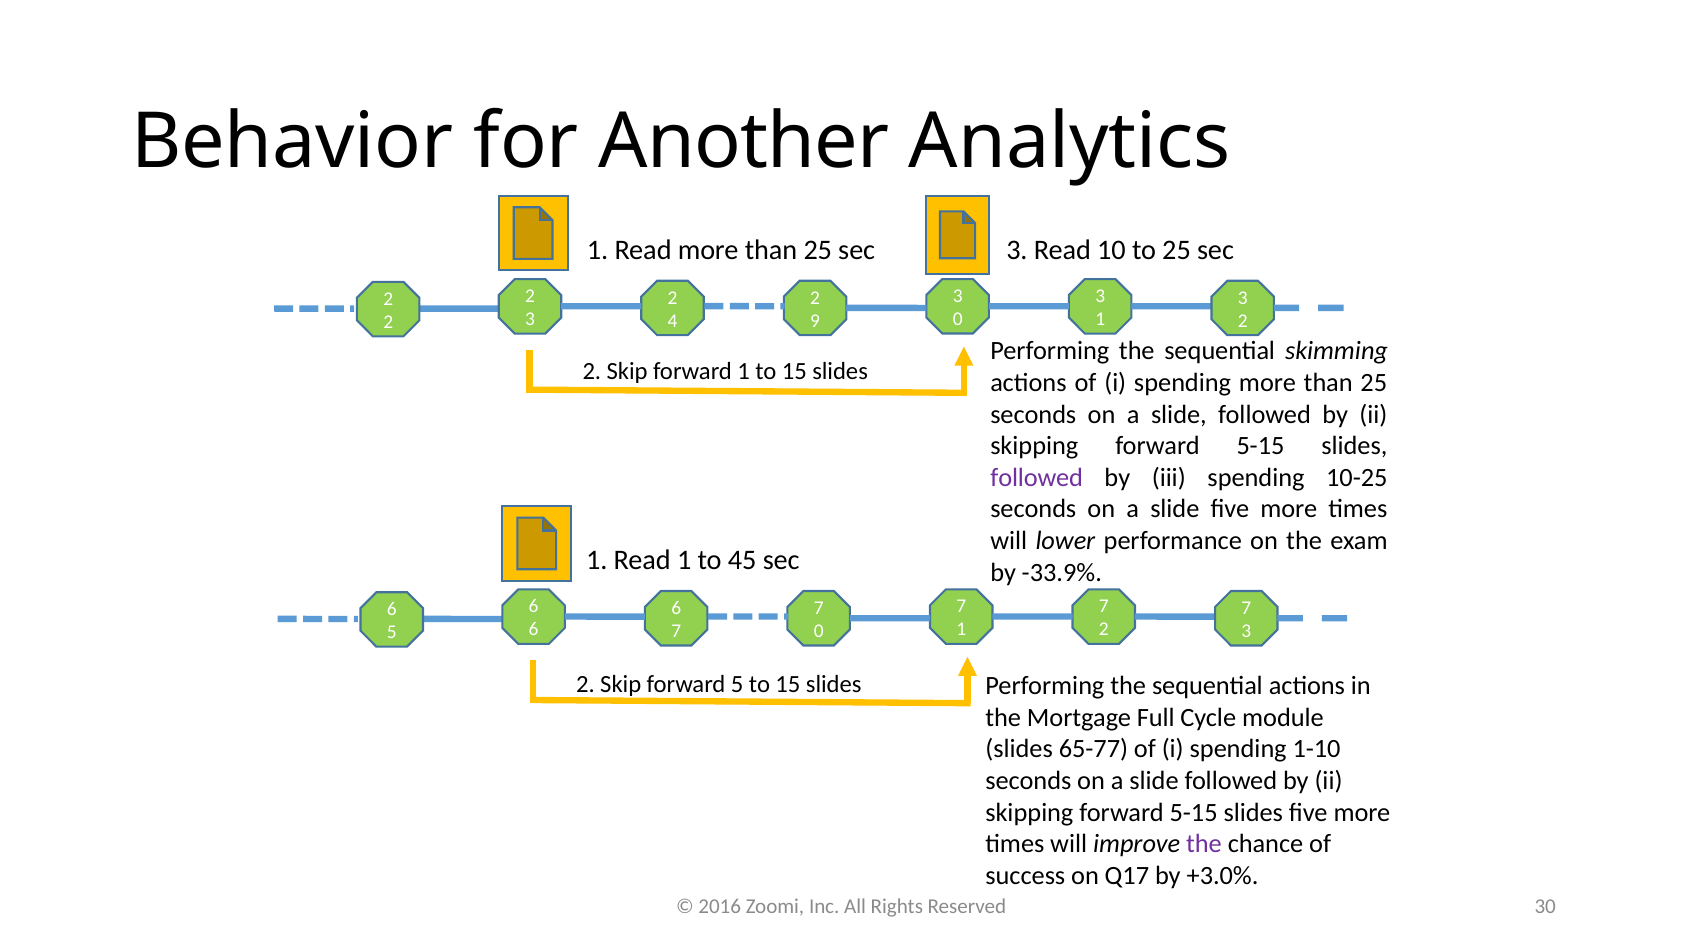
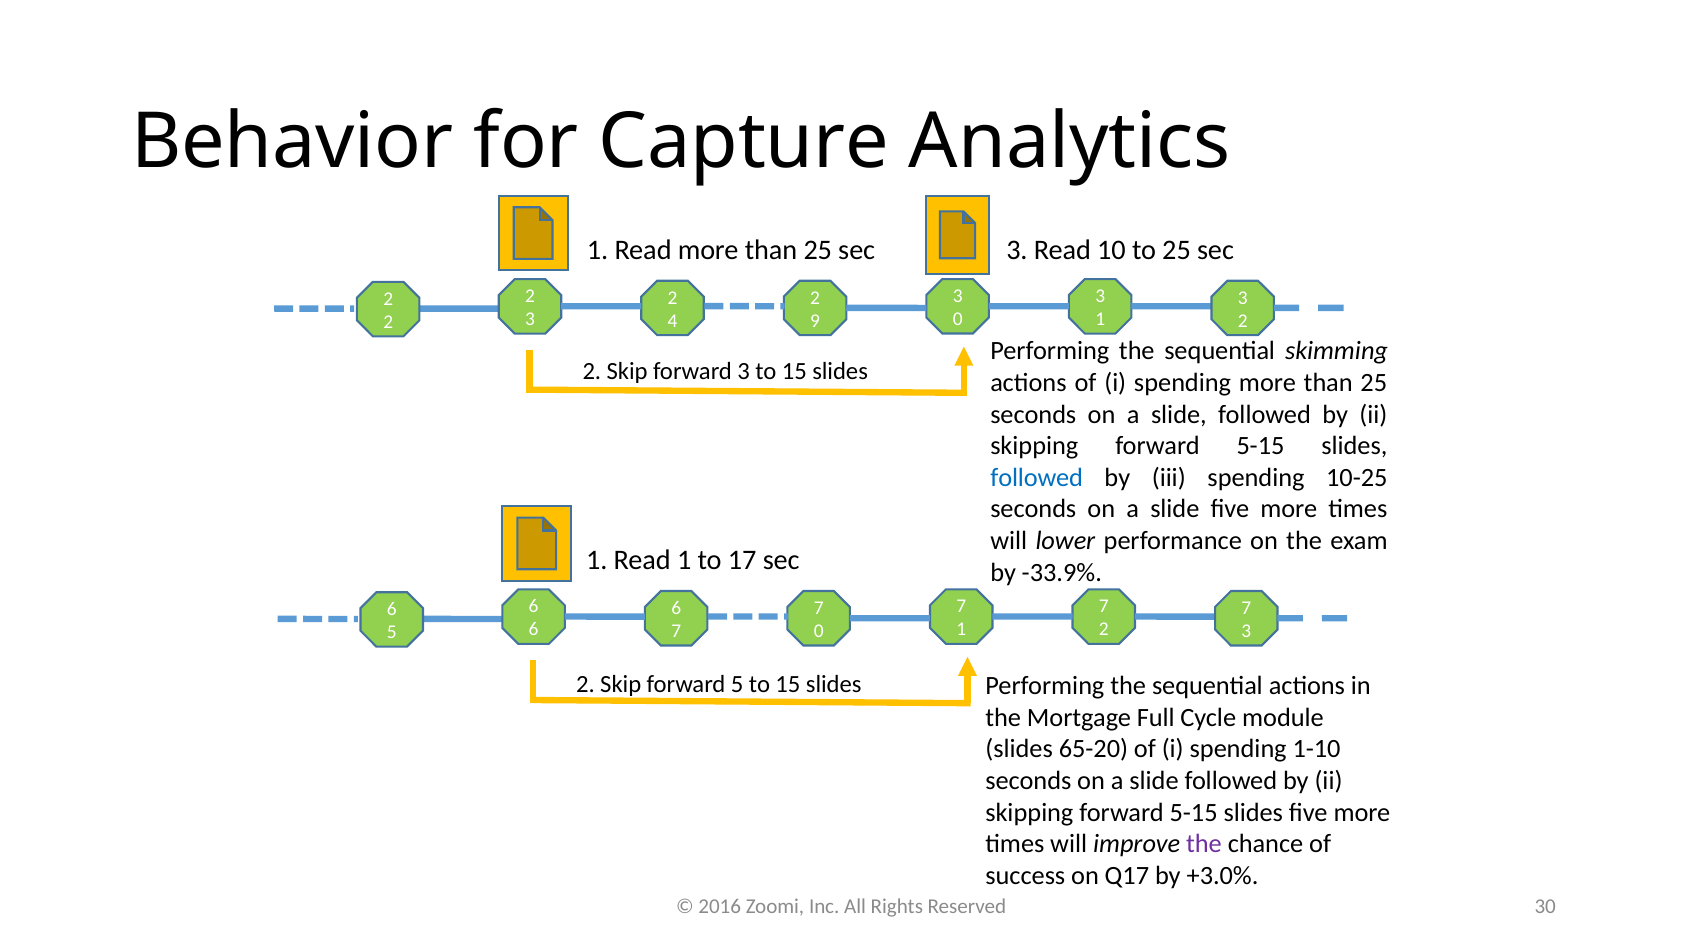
Another: Another -> Capture
forward 1: 1 -> 3
followed at (1037, 478) colour: purple -> blue
45: 45 -> 17
65-77: 65-77 -> 65-20
